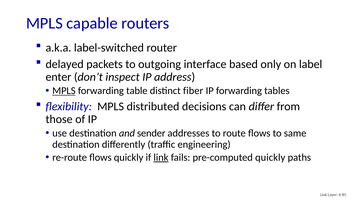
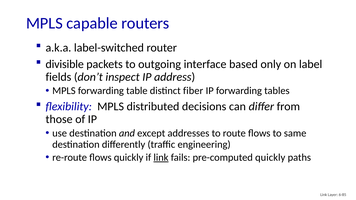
delayed: delayed -> divisible
enter: enter -> fields
MPLS at (64, 91) underline: present -> none
sender: sender -> except
